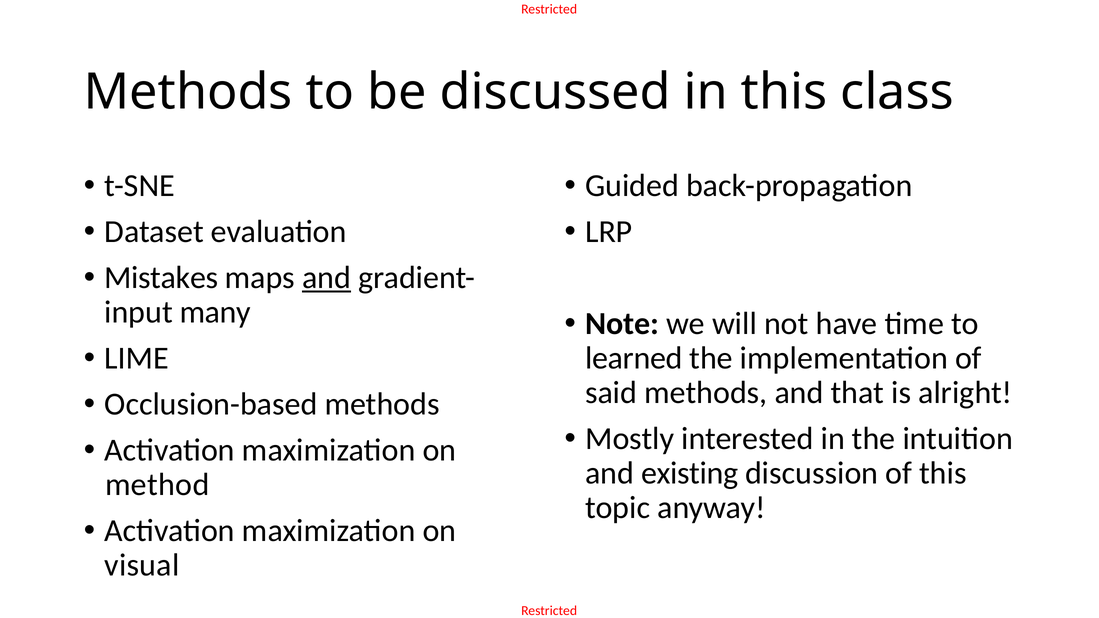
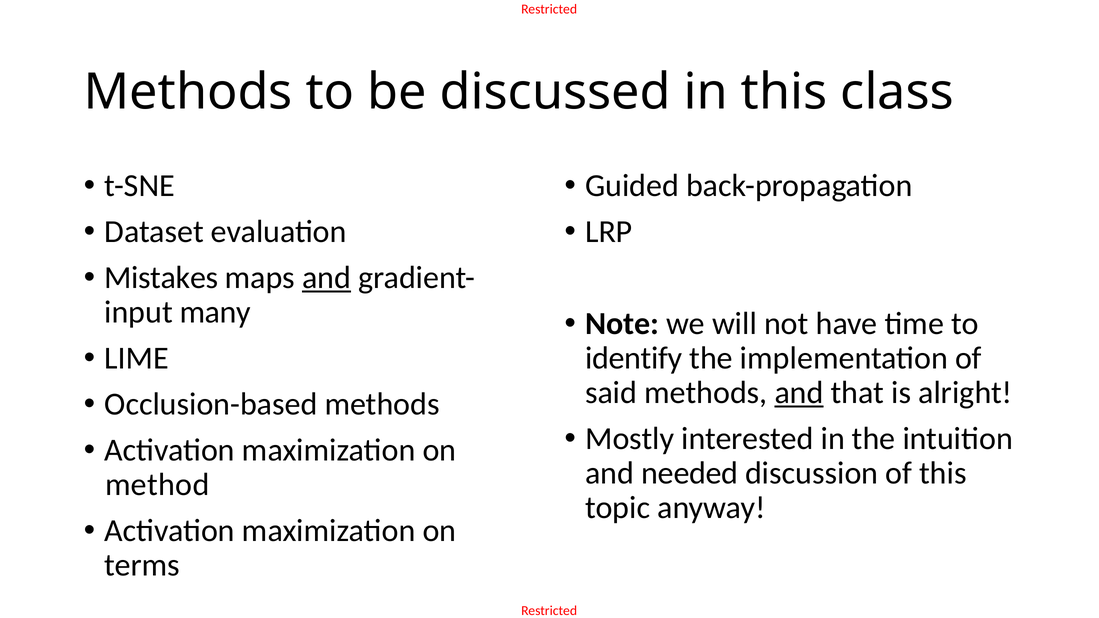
learned: learned -> identify
and at (799, 393) underline: none -> present
existing: existing -> needed
visual: visual -> terms
